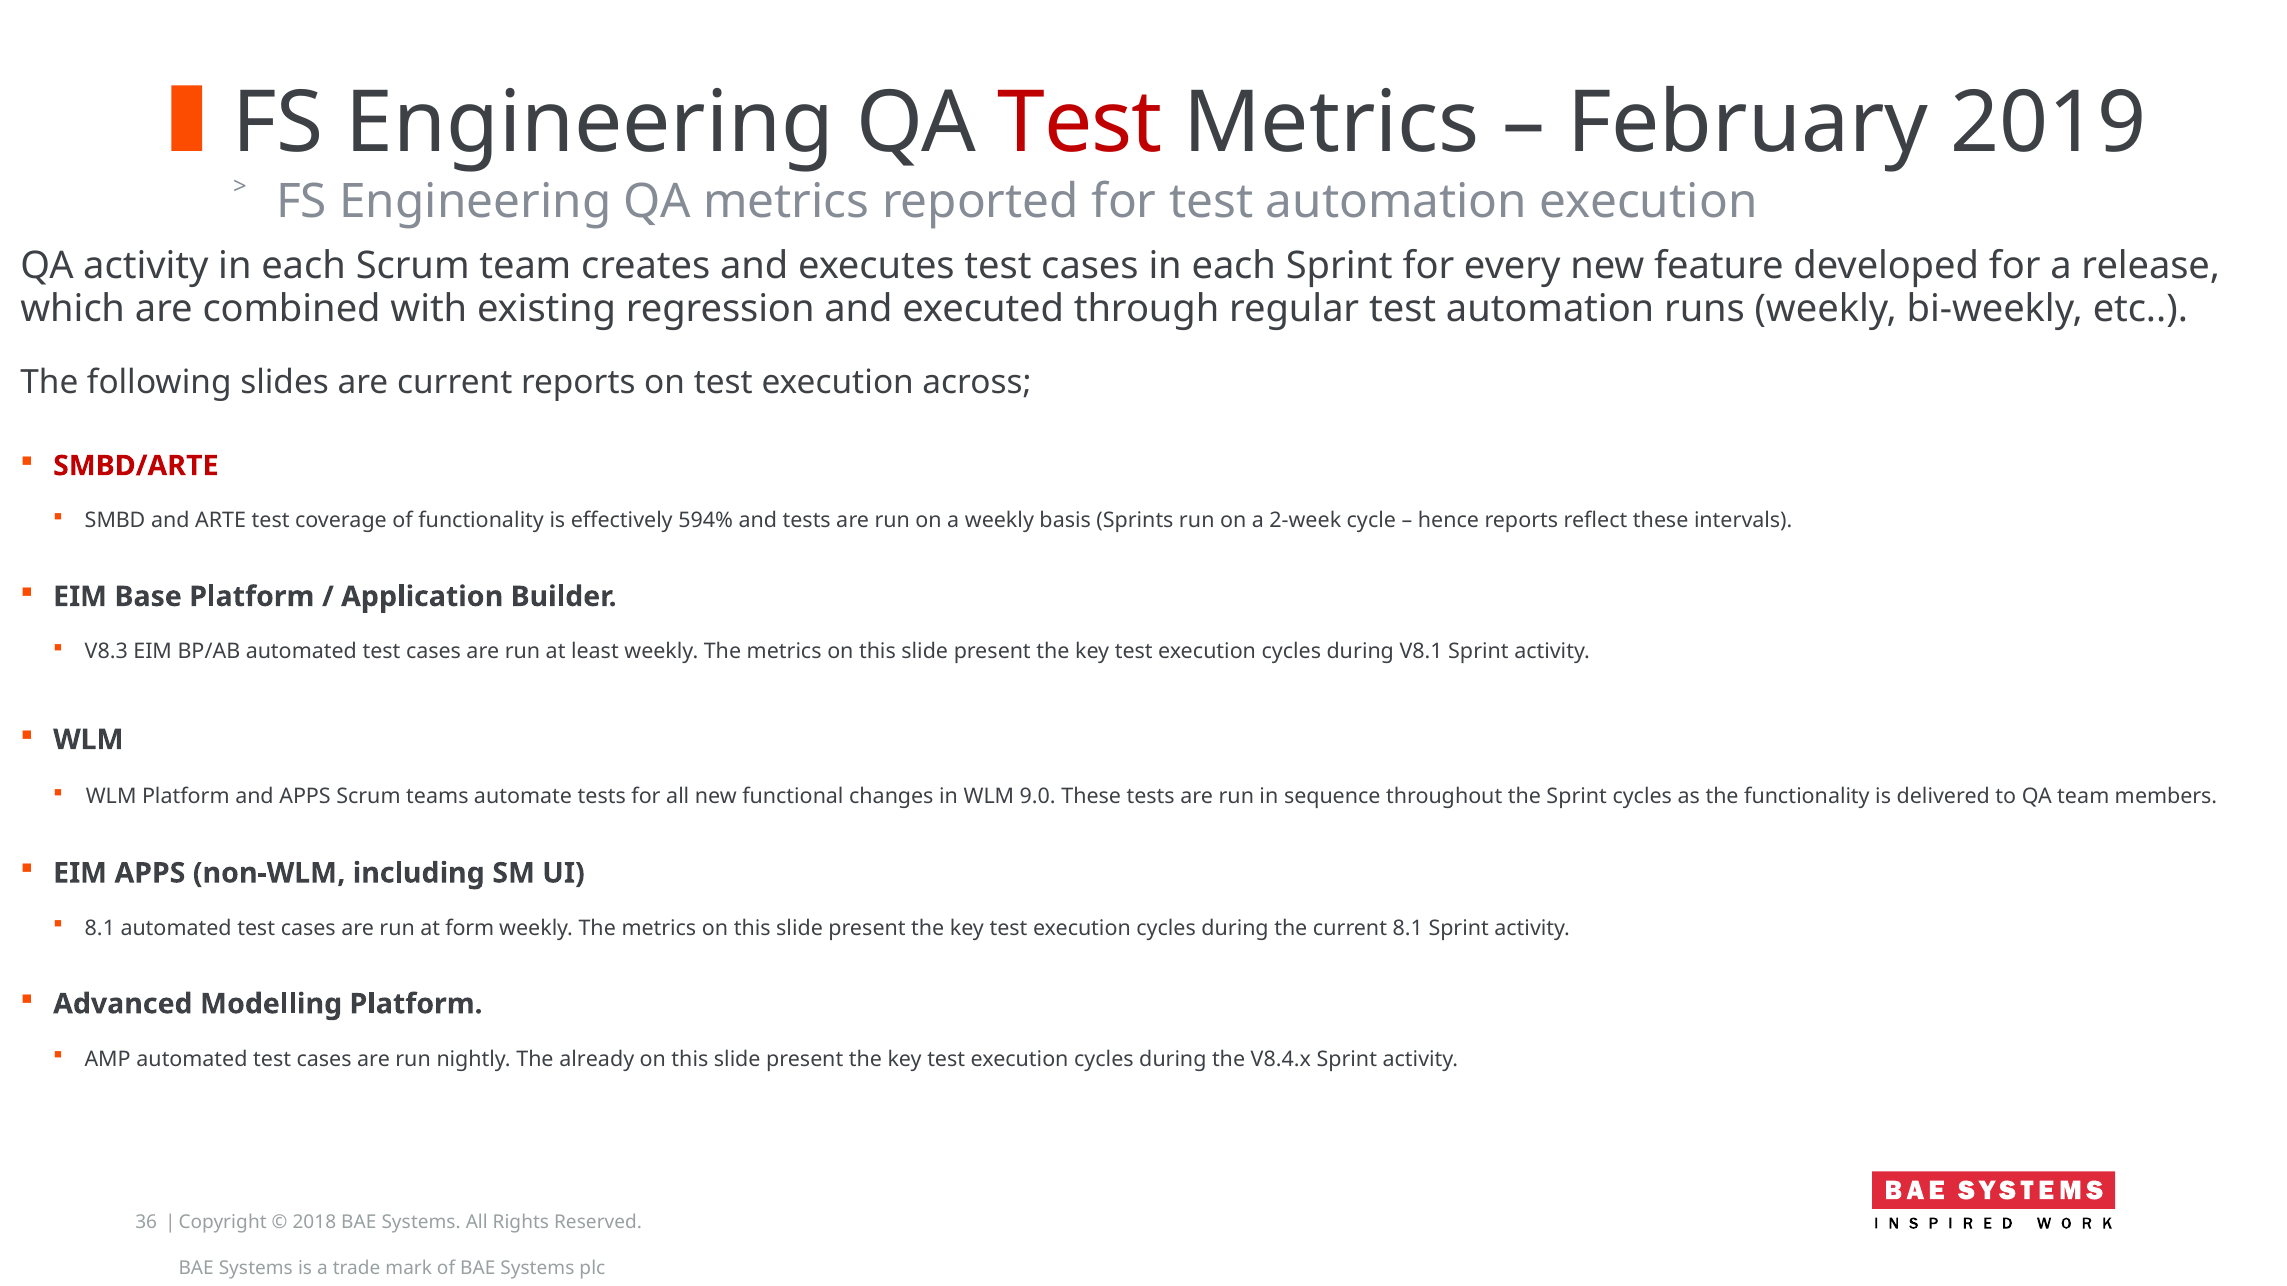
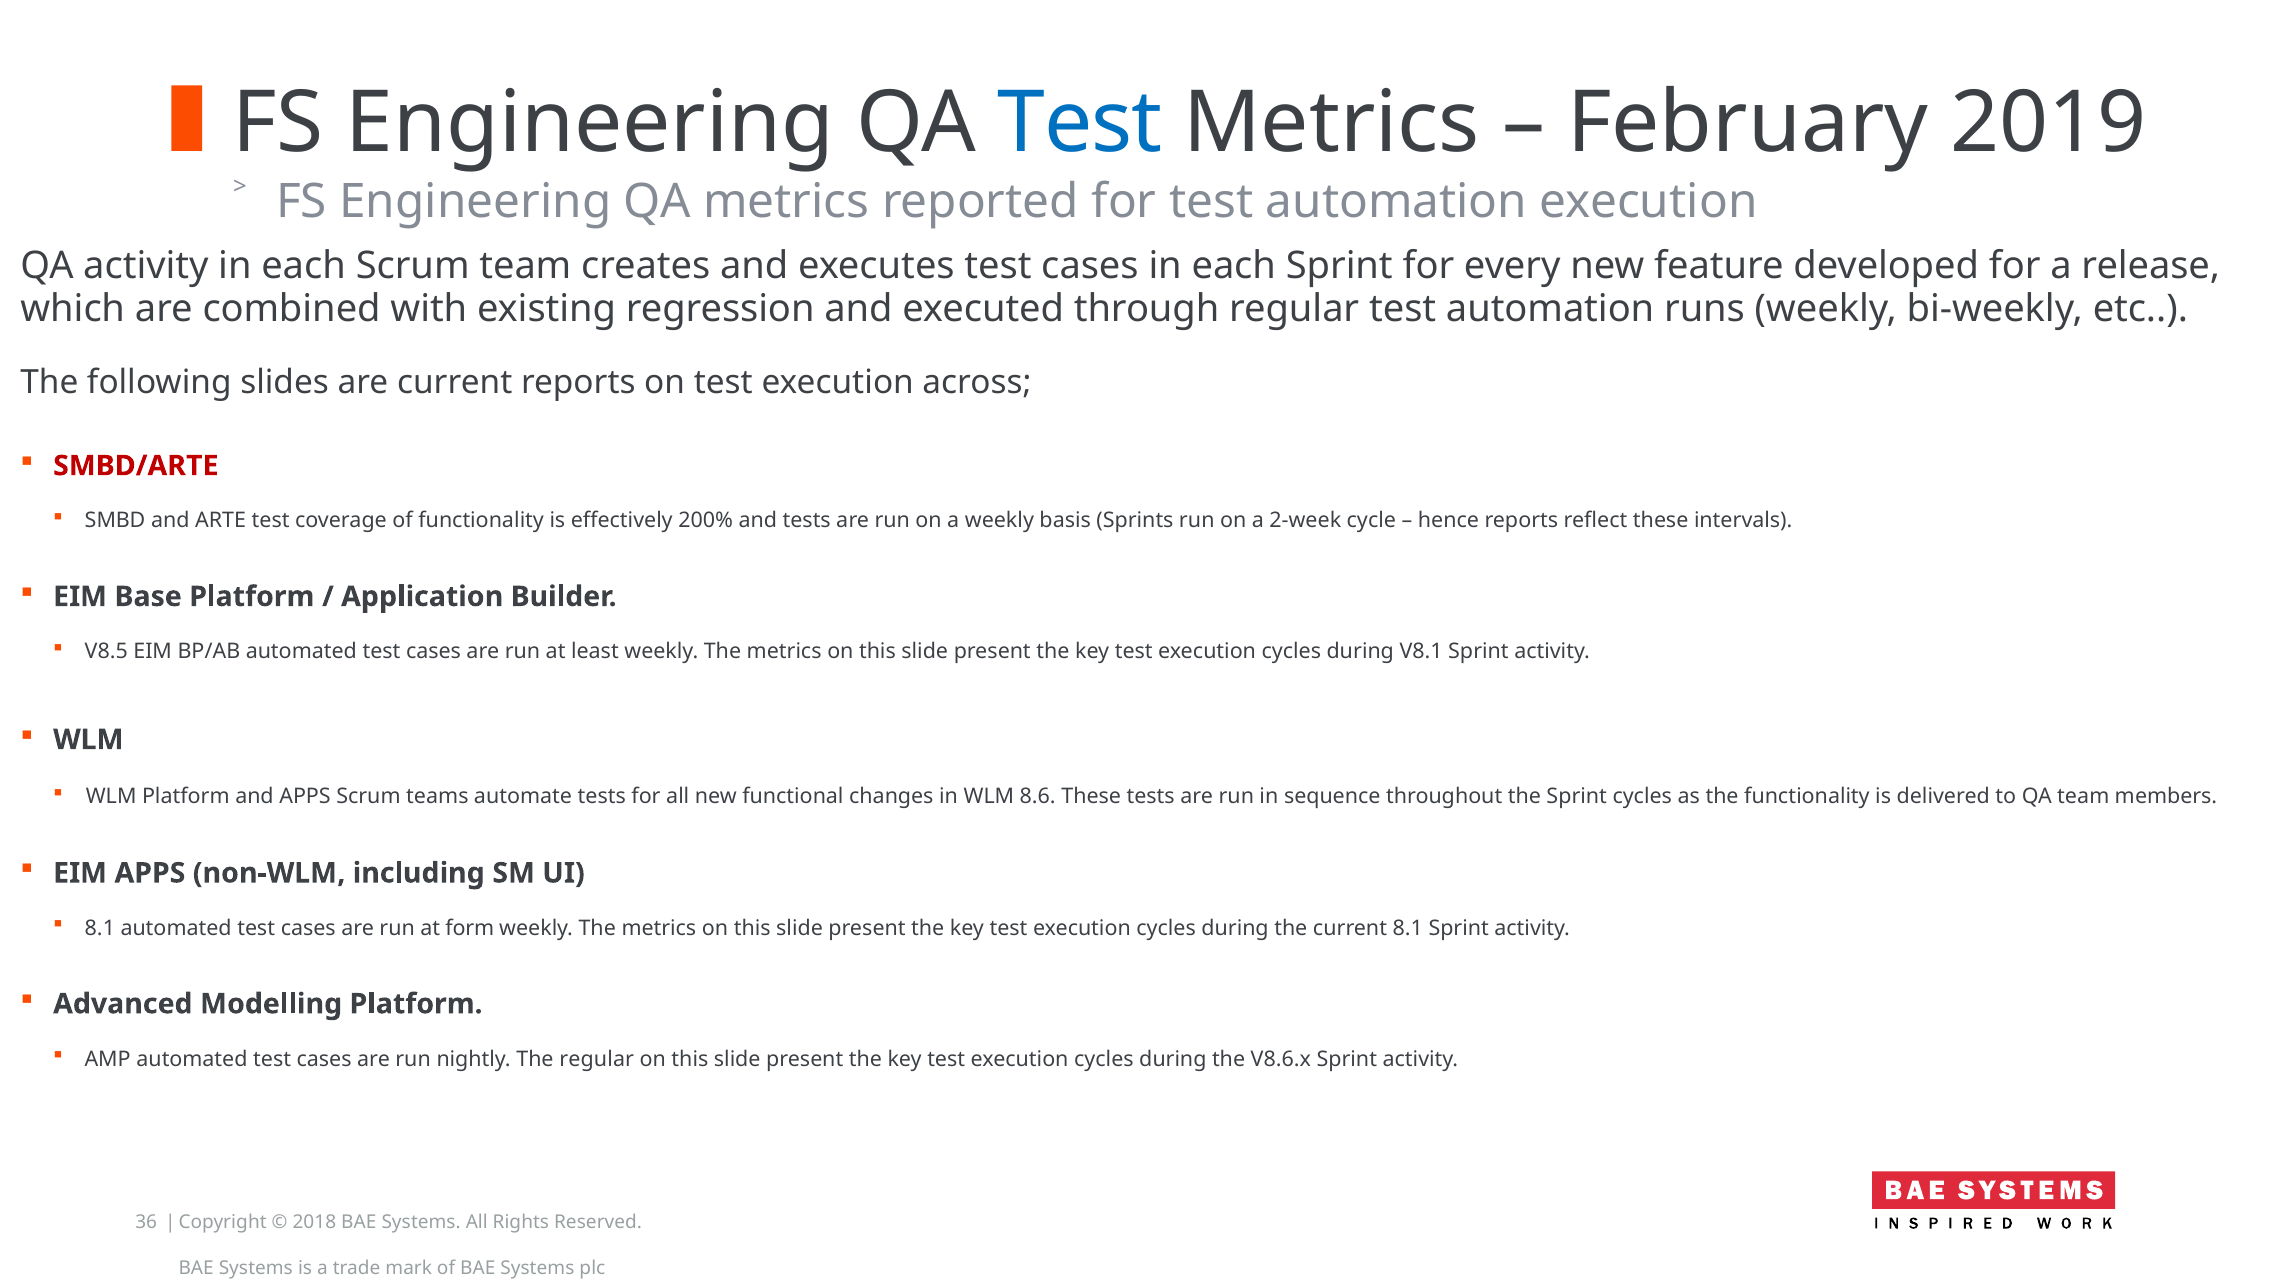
Test at (1080, 124) colour: red -> blue
594%: 594% -> 200%
V8.3: V8.3 -> V8.5
9.0: 9.0 -> 8.6
The already: already -> regular
V8.4.x: V8.4.x -> V8.6.x
